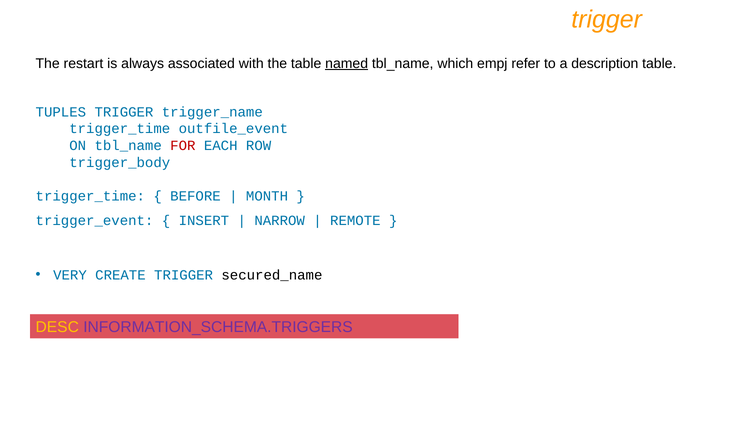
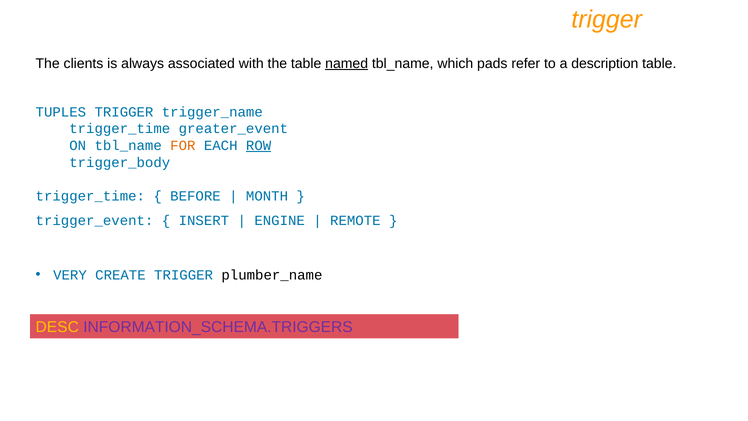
restart: restart -> clients
empj: empj -> pads
outfile_event: outfile_event -> greater_event
FOR colour: red -> orange
ROW underline: none -> present
NARROW: NARROW -> ENGINE
secured_name: secured_name -> plumber_name
